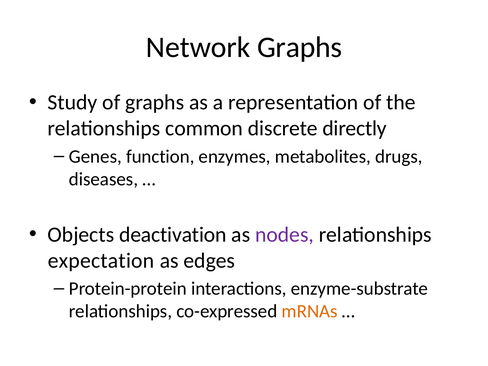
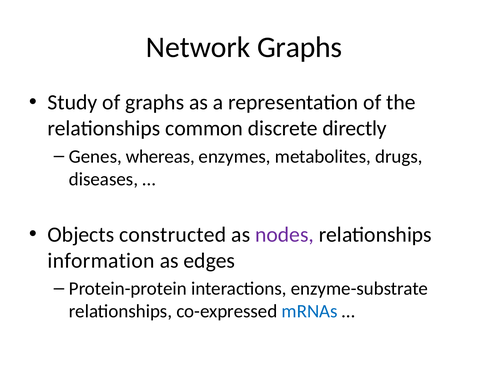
function: function -> whereas
deactivation: deactivation -> constructed
expectation: expectation -> information
mRNAs colour: orange -> blue
